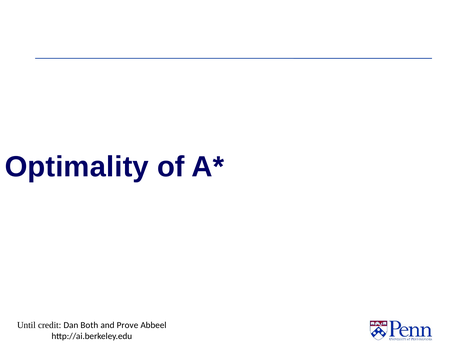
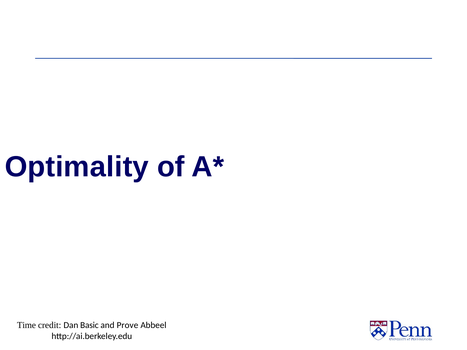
Until: Until -> Time
Both: Both -> Basic
